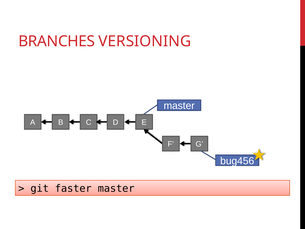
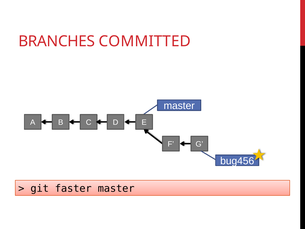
VERSIONING: VERSIONING -> COMMITTED
